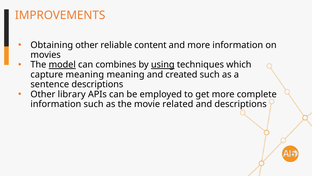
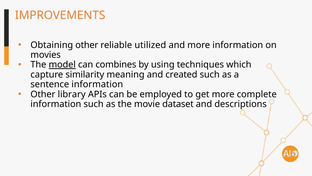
content: content -> utilized
using underline: present -> none
capture meaning: meaning -> similarity
sentence descriptions: descriptions -> information
related: related -> dataset
